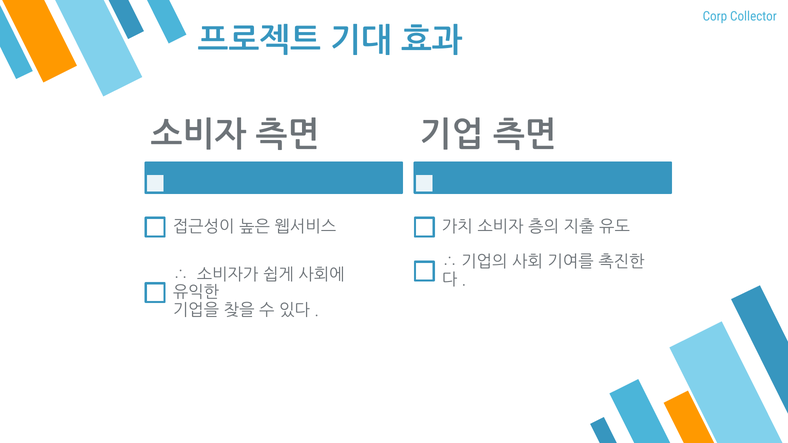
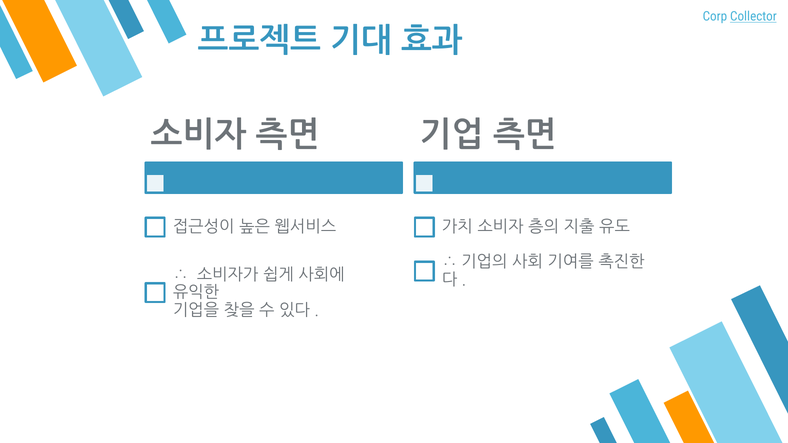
Collector underline: none -> present
